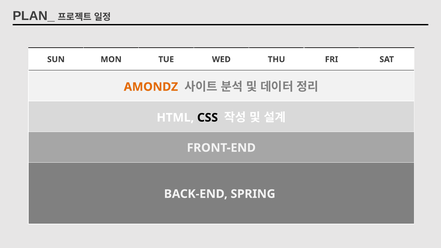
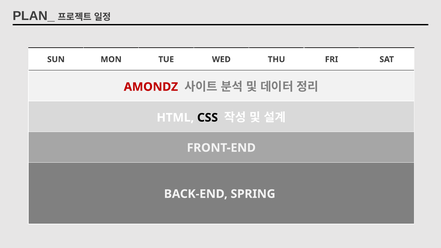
AMONDZ colour: orange -> red
